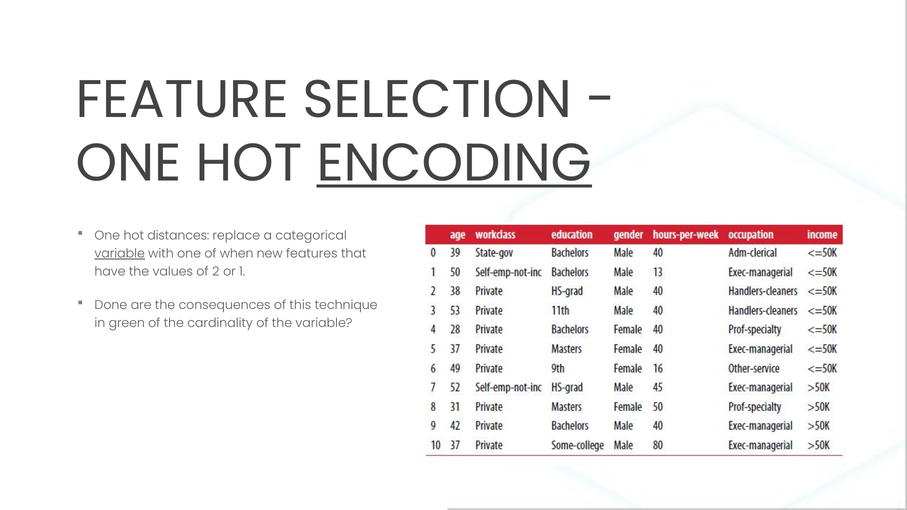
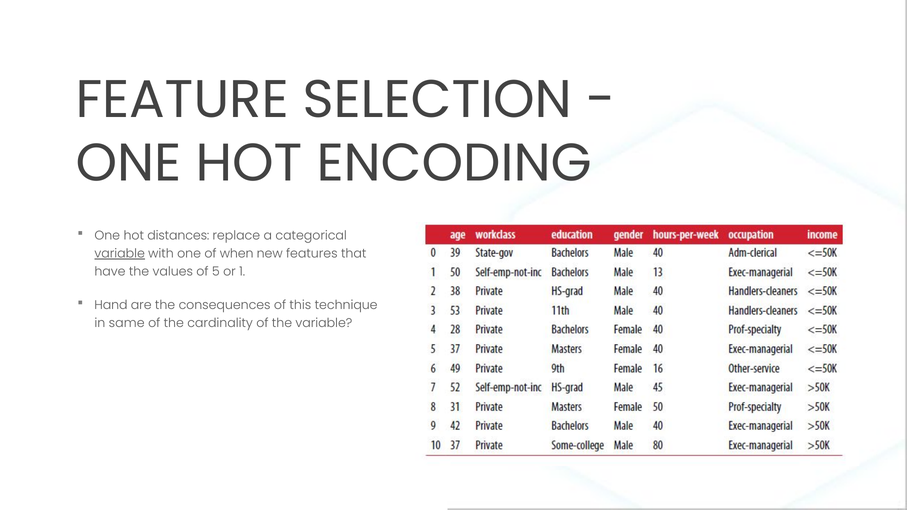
ENCODING underline: present -> none
2: 2 -> 5
Done: Done -> Hand
green: green -> same
